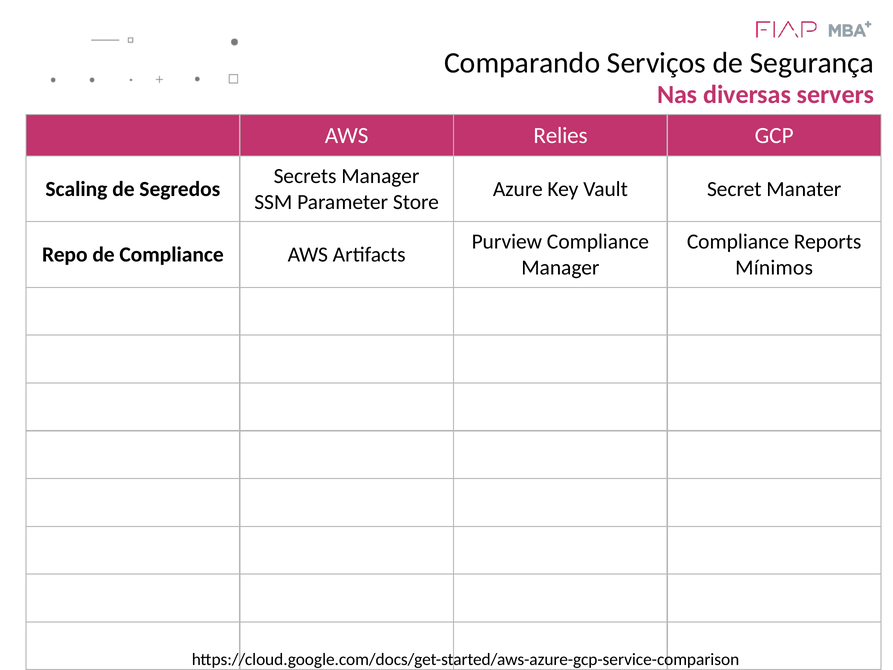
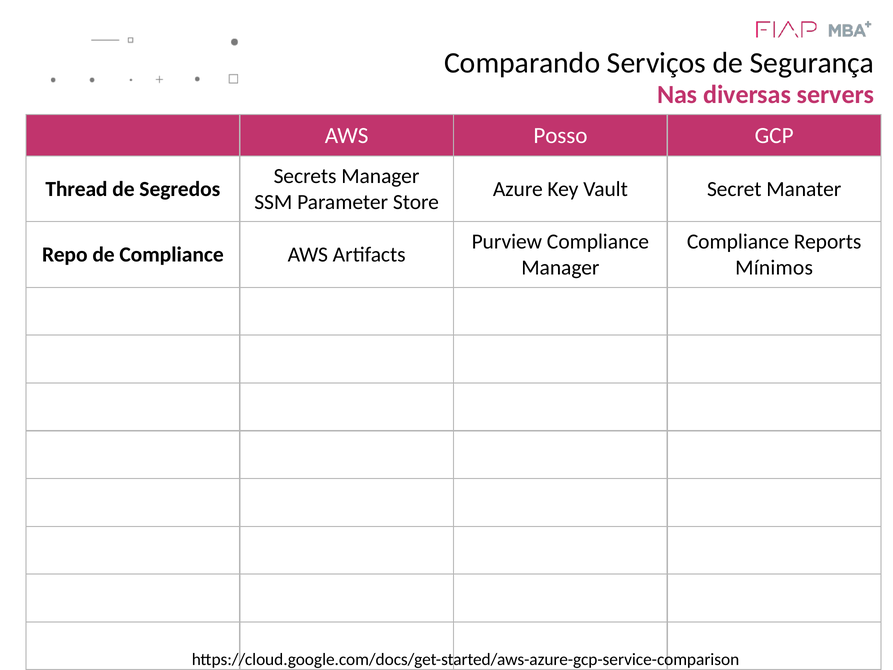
Relies: Relies -> Posso
Scaling: Scaling -> Thread
